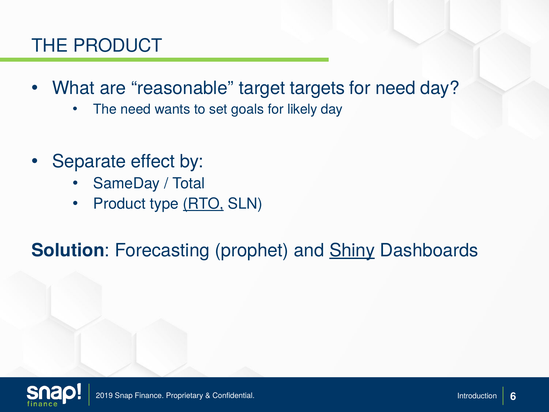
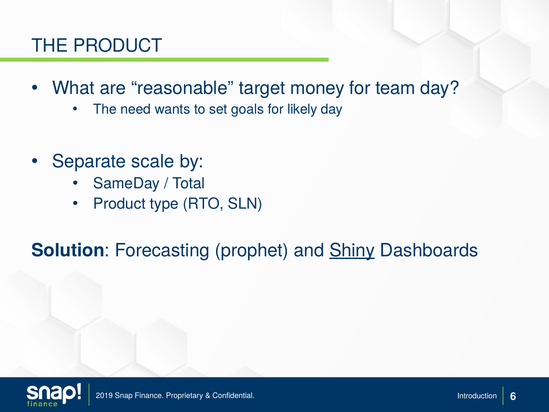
targets: targets -> money
for need: need -> team
effect: effect -> scale
RTO underline: present -> none
